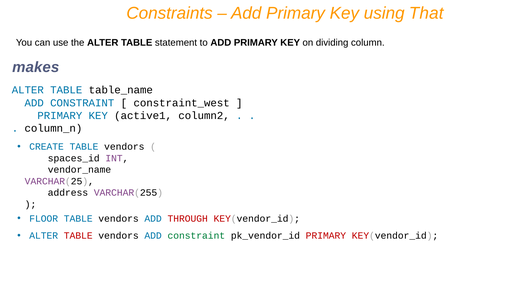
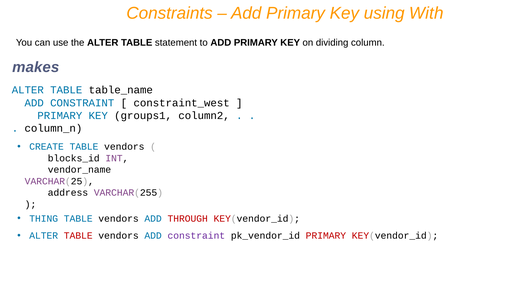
That: That -> With
active1: active1 -> groups1
spaces_id: spaces_id -> blocks_id
FLOOR: FLOOR -> THING
constraint at (196, 236) colour: green -> purple
